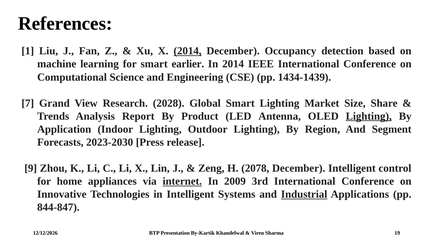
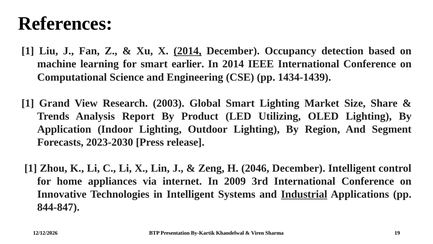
7 at (28, 103): 7 -> 1
2028: 2028 -> 2003
Antenna: Antenna -> Utilizing
Lighting at (369, 116) underline: present -> none
9 at (31, 168): 9 -> 1
2078: 2078 -> 2046
internet underline: present -> none
